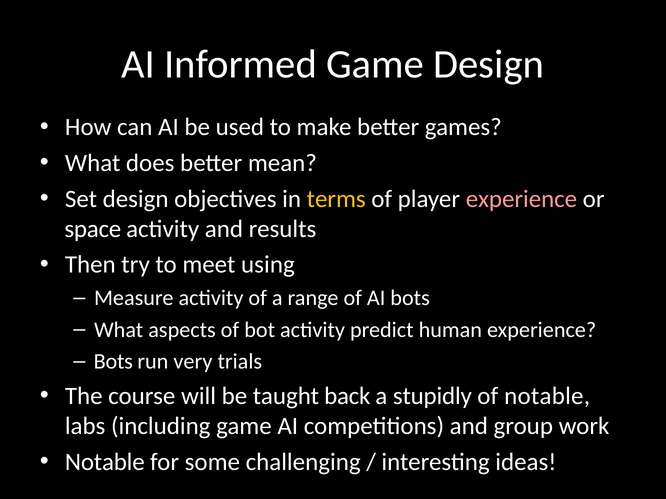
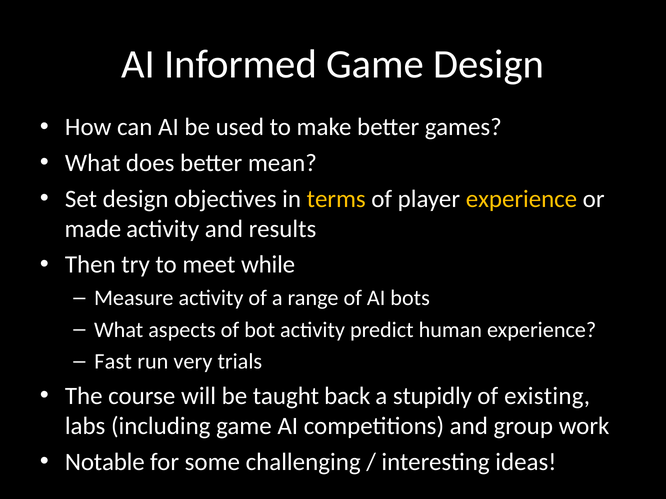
experience at (521, 199) colour: pink -> yellow
space: space -> made
using: using -> while
Bots at (113, 362): Bots -> Fast
of notable: notable -> existing
